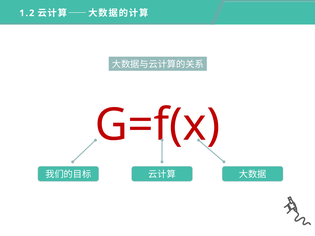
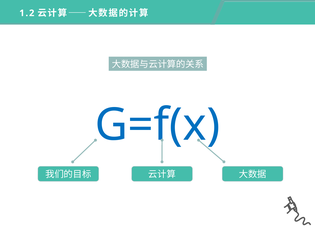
G=f(x colour: red -> blue
